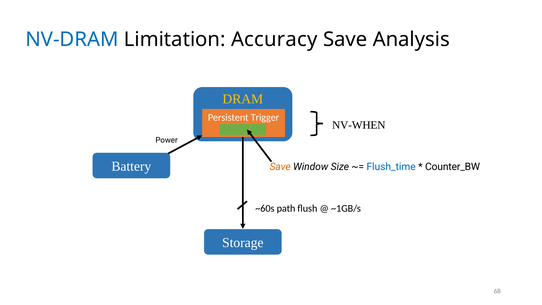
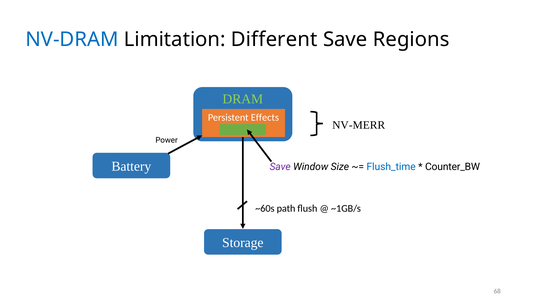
Accuracy: Accuracy -> Different
Analysis: Analysis -> Regions
DRAM colour: yellow -> light green
Trigger: Trigger -> Effects
NV-WHEN: NV-WHEN -> NV-MERR
Save at (280, 167) colour: orange -> purple
